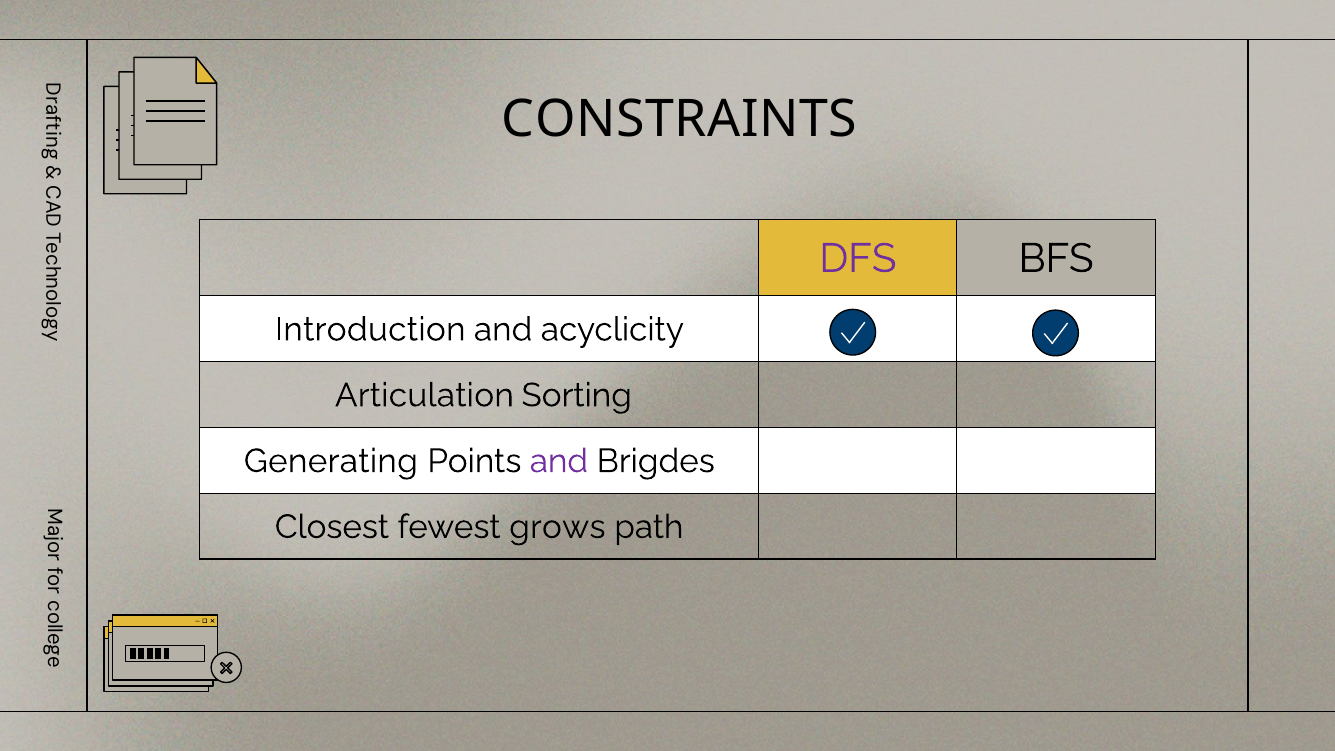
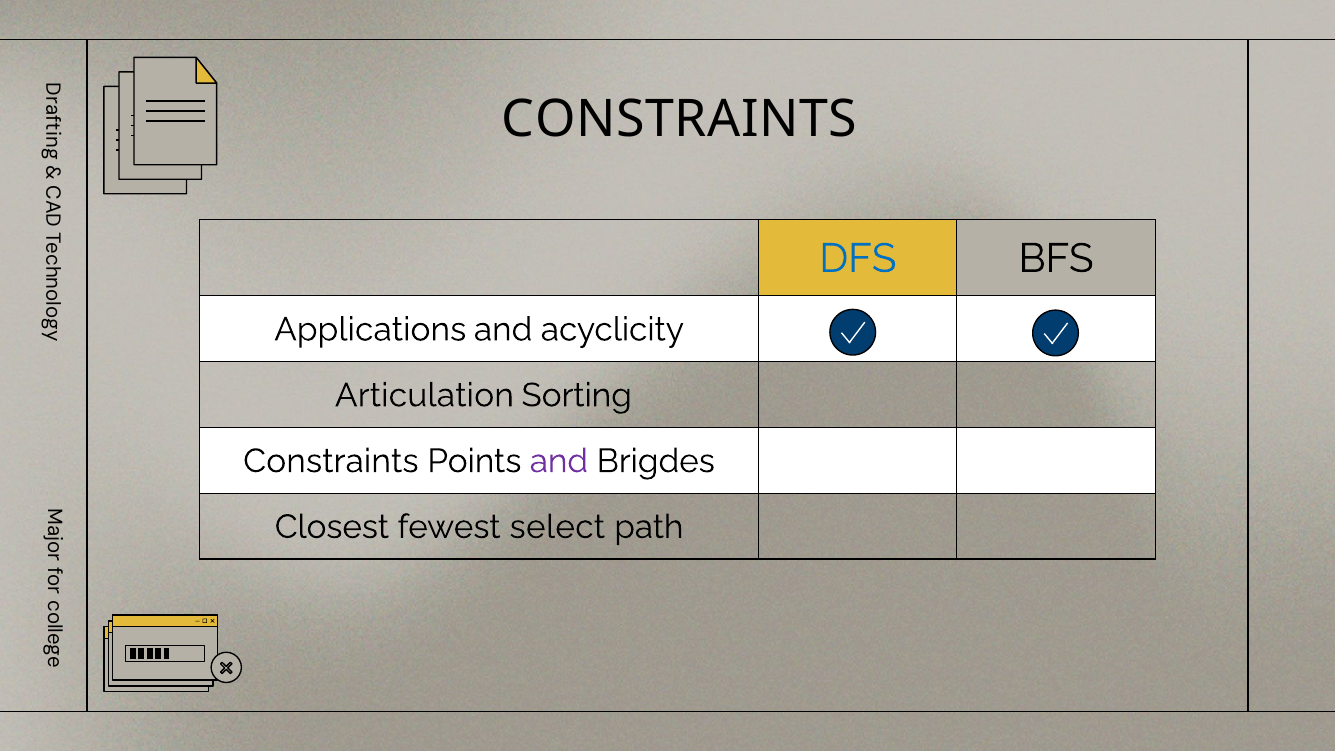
DFS colour: purple -> blue
Introduction: Introduction -> Applications
Generating at (331, 461): Generating -> Constraints
grows: grows -> select
